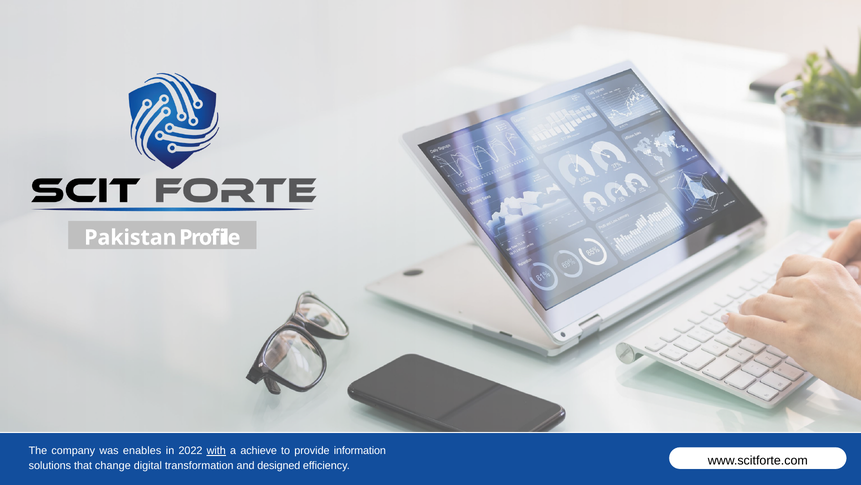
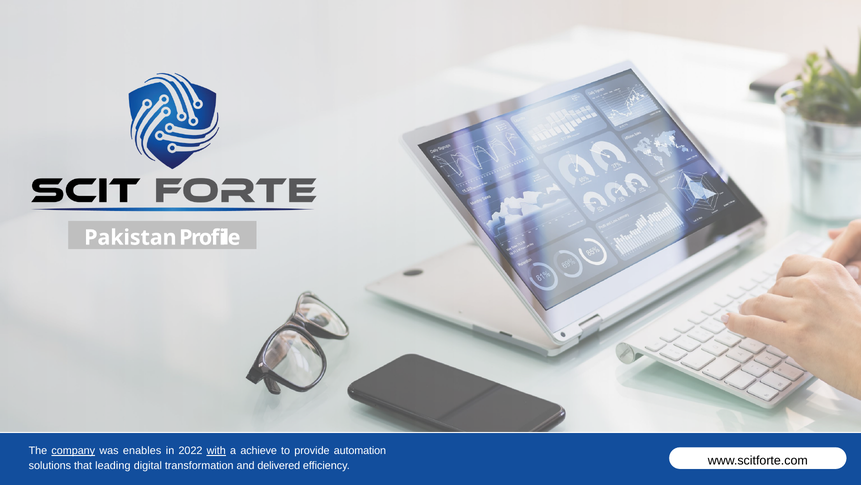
company underline: none -> present
information: information -> automation
change: change -> leading
designed: designed -> delivered
